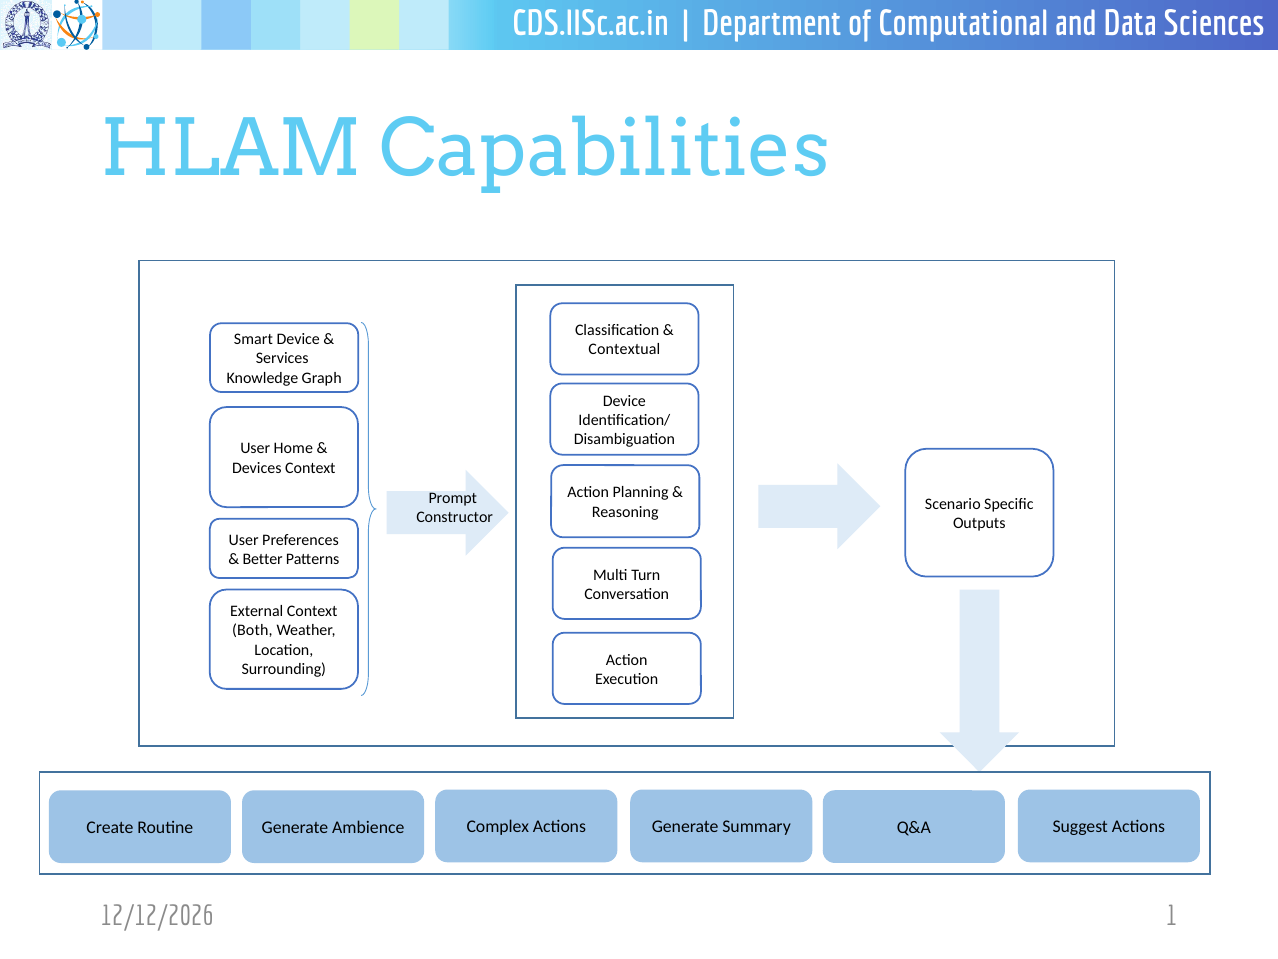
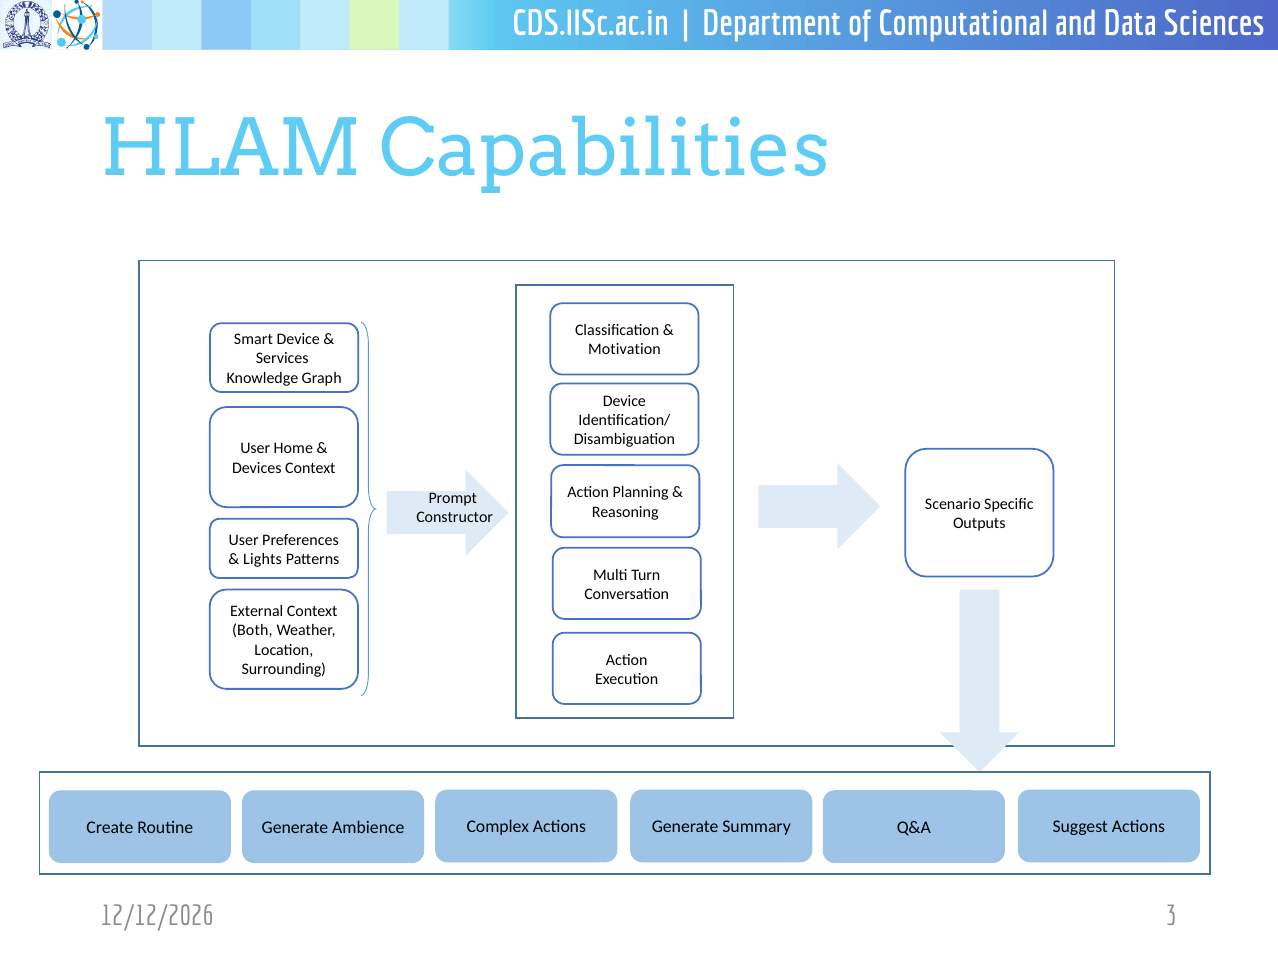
Contextual: Contextual -> Motivation
Better: Better -> Lights
1: 1 -> 3
